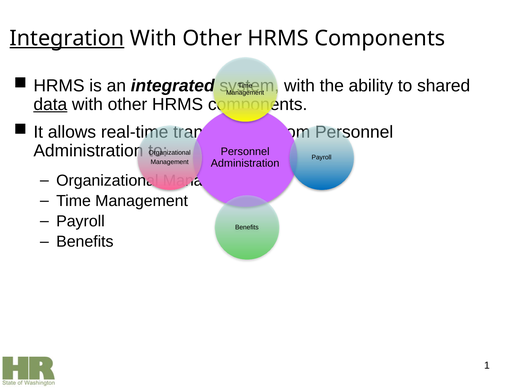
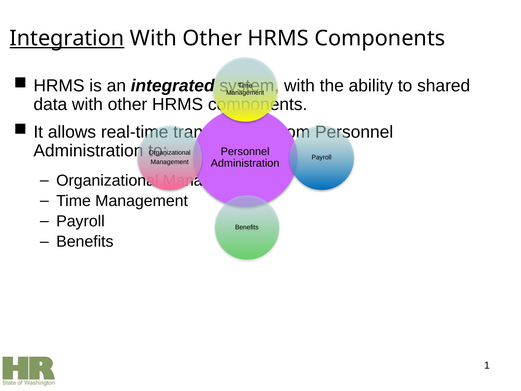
data underline: present -> none
